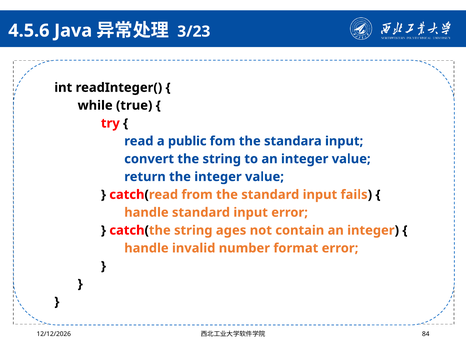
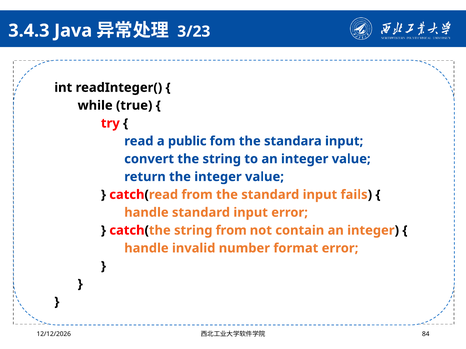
4.5.6: 4.5.6 -> 3.4.3
string ages: ages -> from
